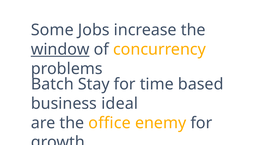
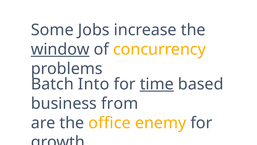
Stay: Stay -> Into
time underline: none -> present
ideal: ideal -> from
